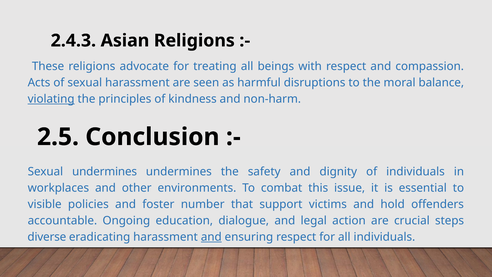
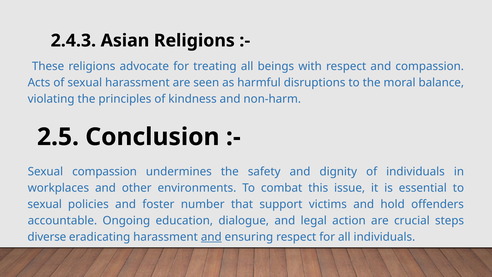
violating underline: present -> none
Sexual undermines: undermines -> compassion
visible at (45, 204): visible -> sexual
